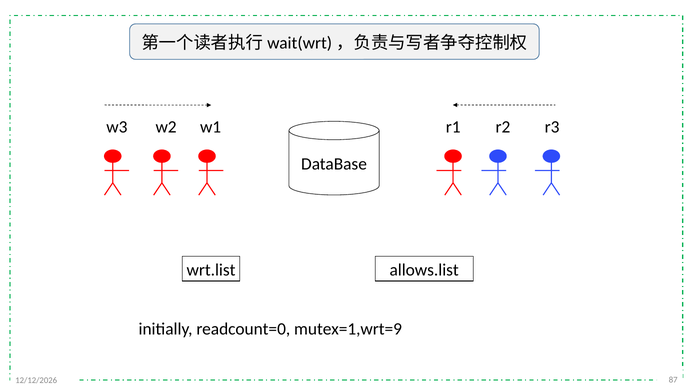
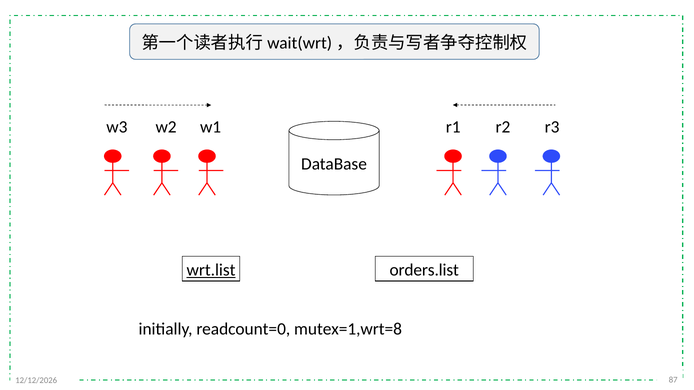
wrt.list underline: none -> present
allows.list: allows.list -> orders.list
mutex=1,wrt=9: mutex=1,wrt=9 -> mutex=1,wrt=8
